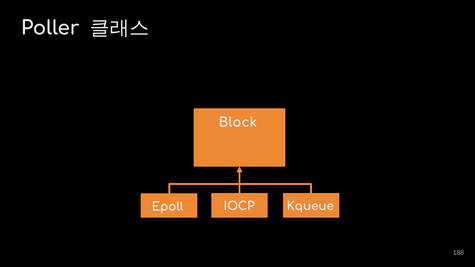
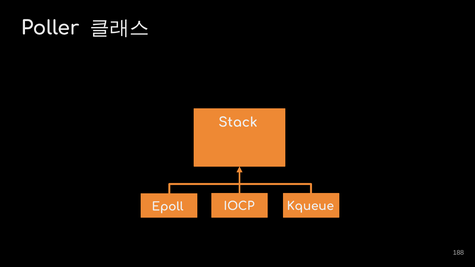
Block: Block -> Stack
